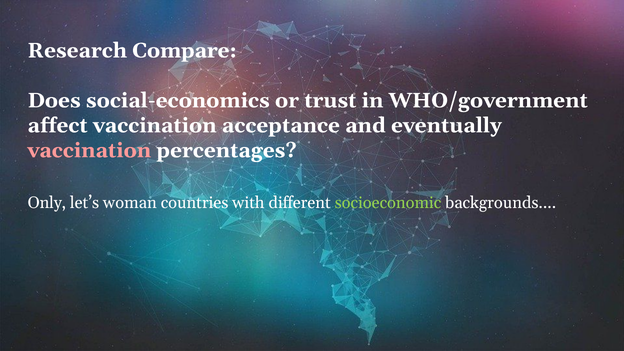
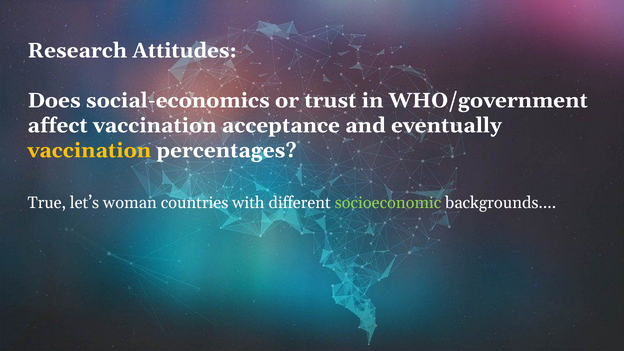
Compare: Compare -> Attitudes
vaccination at (89, 150) colour: pink -> yellow
Only: Only -> True
